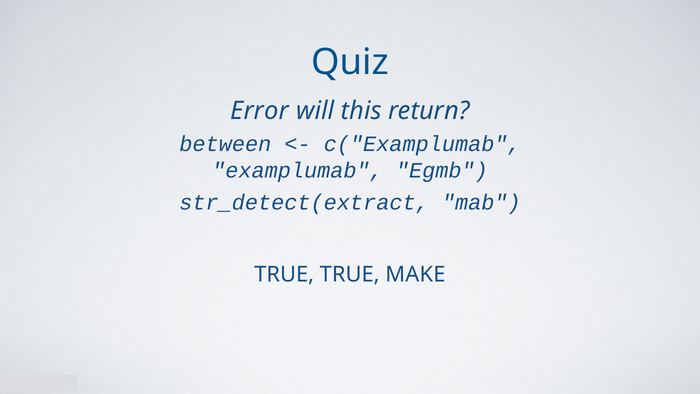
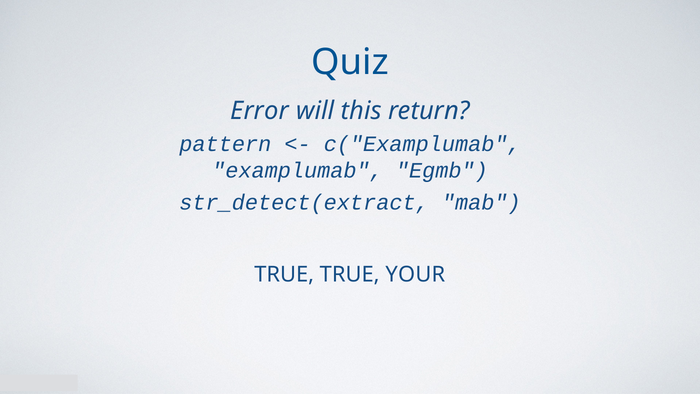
between: between -> pattern
MAKE: MAKE -> YOUR
